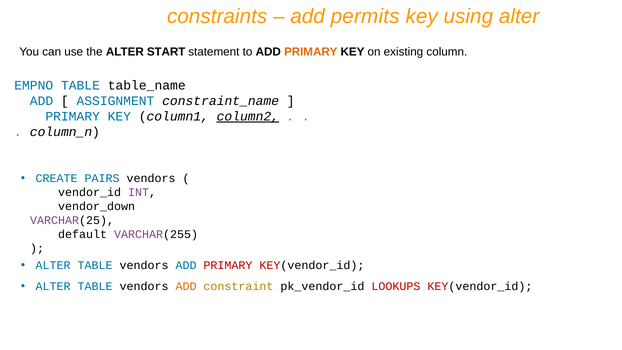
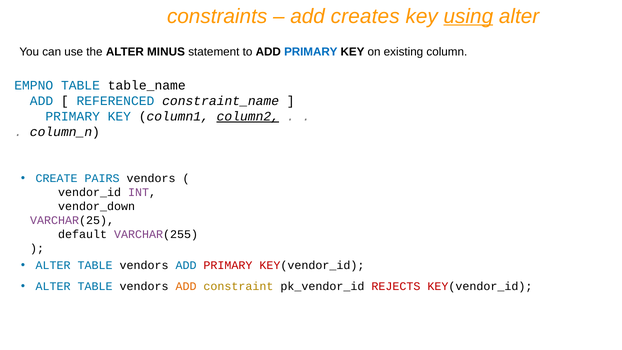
permits: permits -> creates
using underline: none -> present
START: START -> MINUS
PRIMARY at (311, 52) colour: orange -> blue
ASSIGNMENT: ASSIGNMENT -> REFERENCED
LOOKUPS: LOOKUPS -> REJECTS
